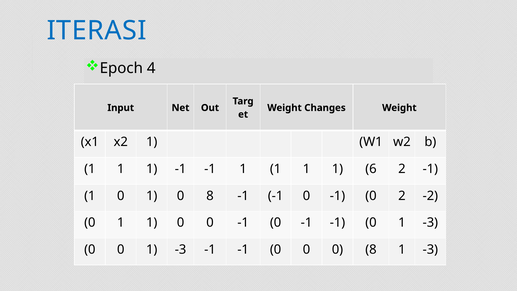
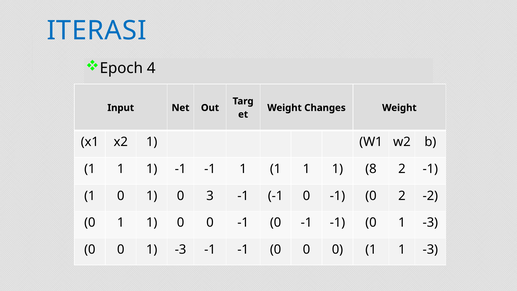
6: 6 -> 8
1 0 8: 8 -> 3
0 0 0 8: 8 -> 1
